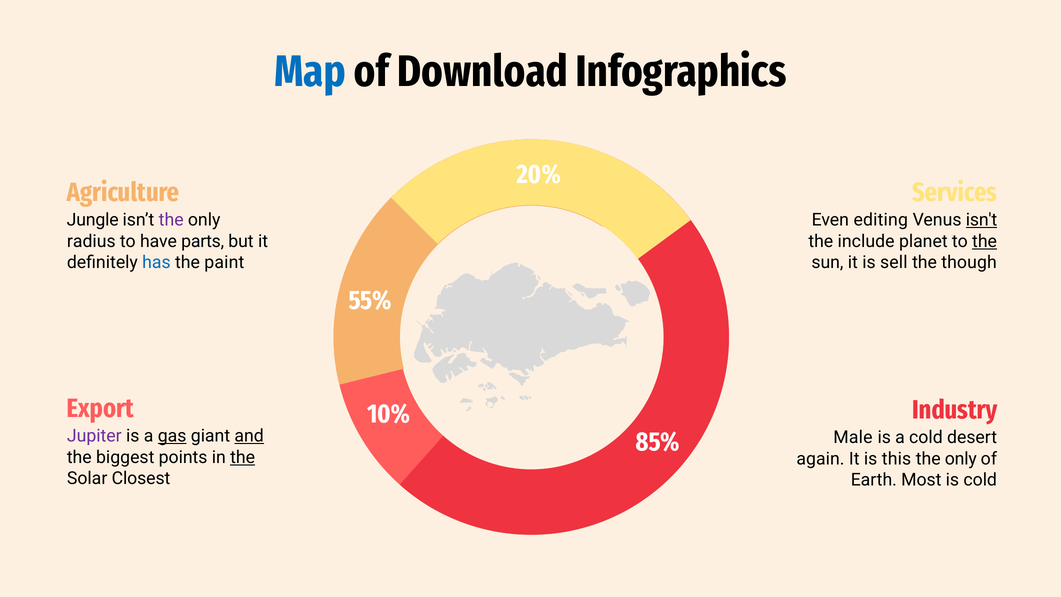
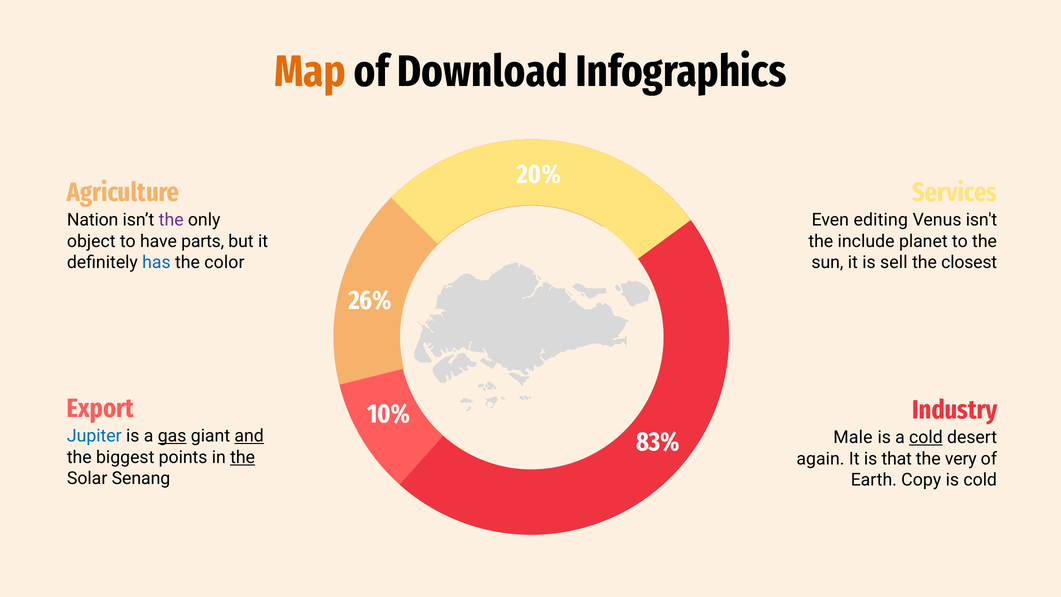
Map colour: blue -> orange
Jungle: Jungle -> Nation
isn't underline: present -> none
radius: radius -> object
the at (985, 241) underline: present -> none
paint: paint -> color
though: though -> closest
55%: 55% -> 26%
Jupiter colour: purple -> blue
cold at (926, 437) underline: none -> present
85%: 85% -> 83%
this: this -> that
only at (961, 459): only -> very
Closest: Closest -> Senang
Most: Most -> Copy
